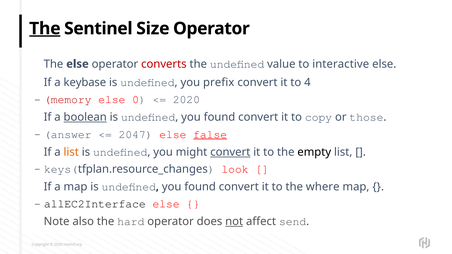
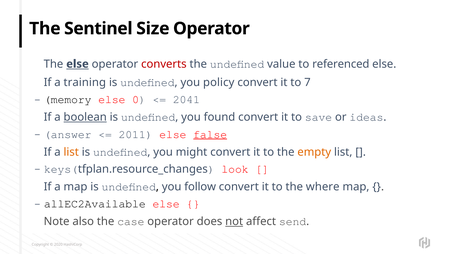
The at (45, 29) underline: present -> none
else at (77, 64) underline: none -> present
interactive: interactive -> referenced
keybase: keybase -> training
prefix: prefix -> policy
4: 4 -> 7
memory colour: red -> black
2020 at (186, 100): 2020 -> 2041
copy: copy -> save
those: those -> ideas
2047: 2047 -> 2011
convert at (230, 152) underline: present -> none
empty colour: black -> orange
found at (200, 187): found -> follow
allEC2Interface: allEC2Interface -> allEC2Available
hard: hard -> case
